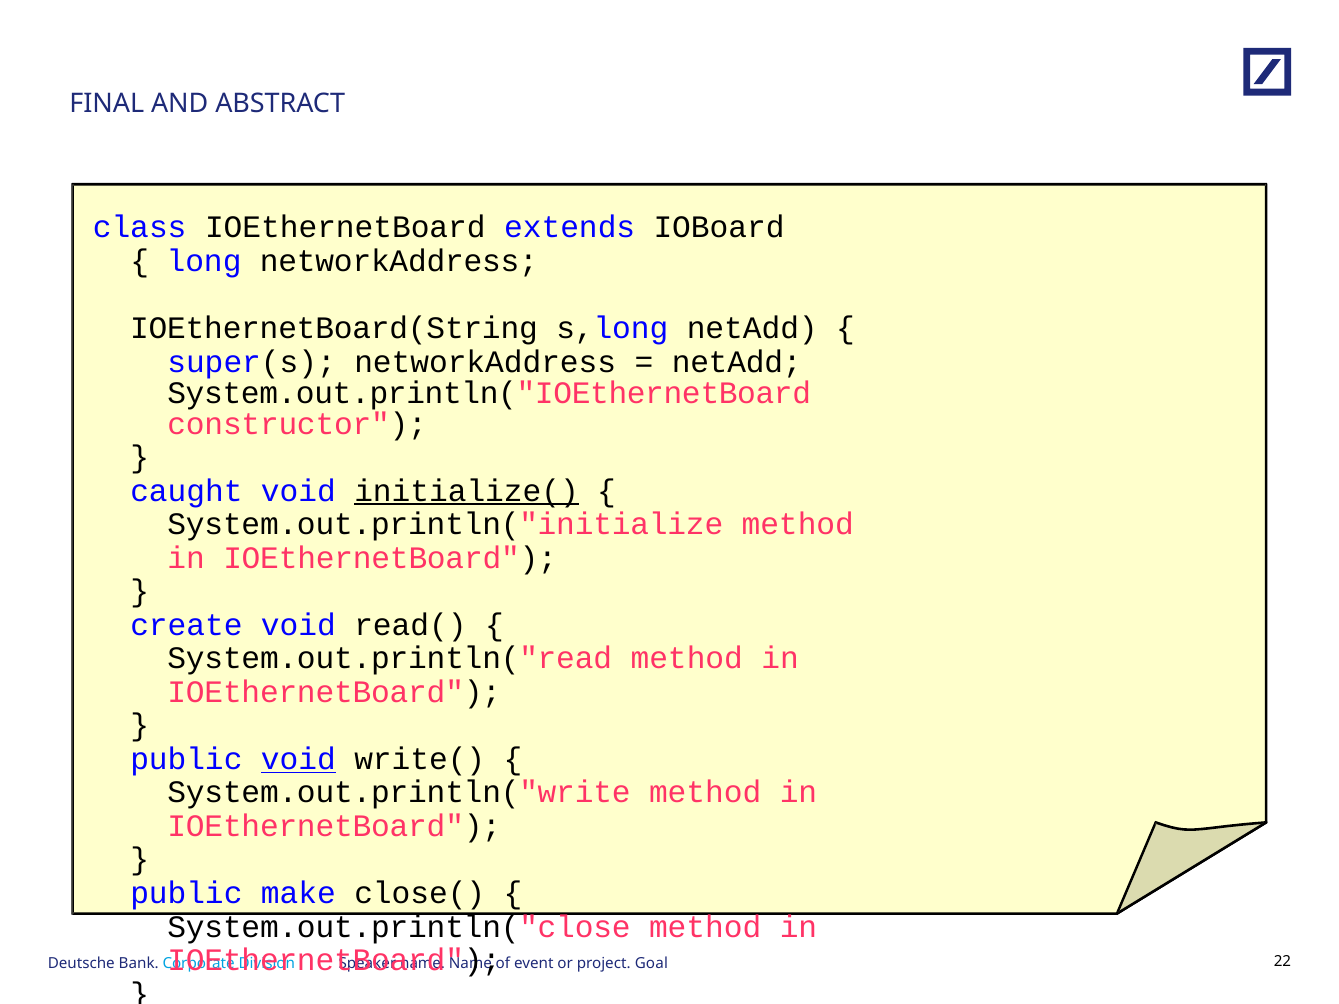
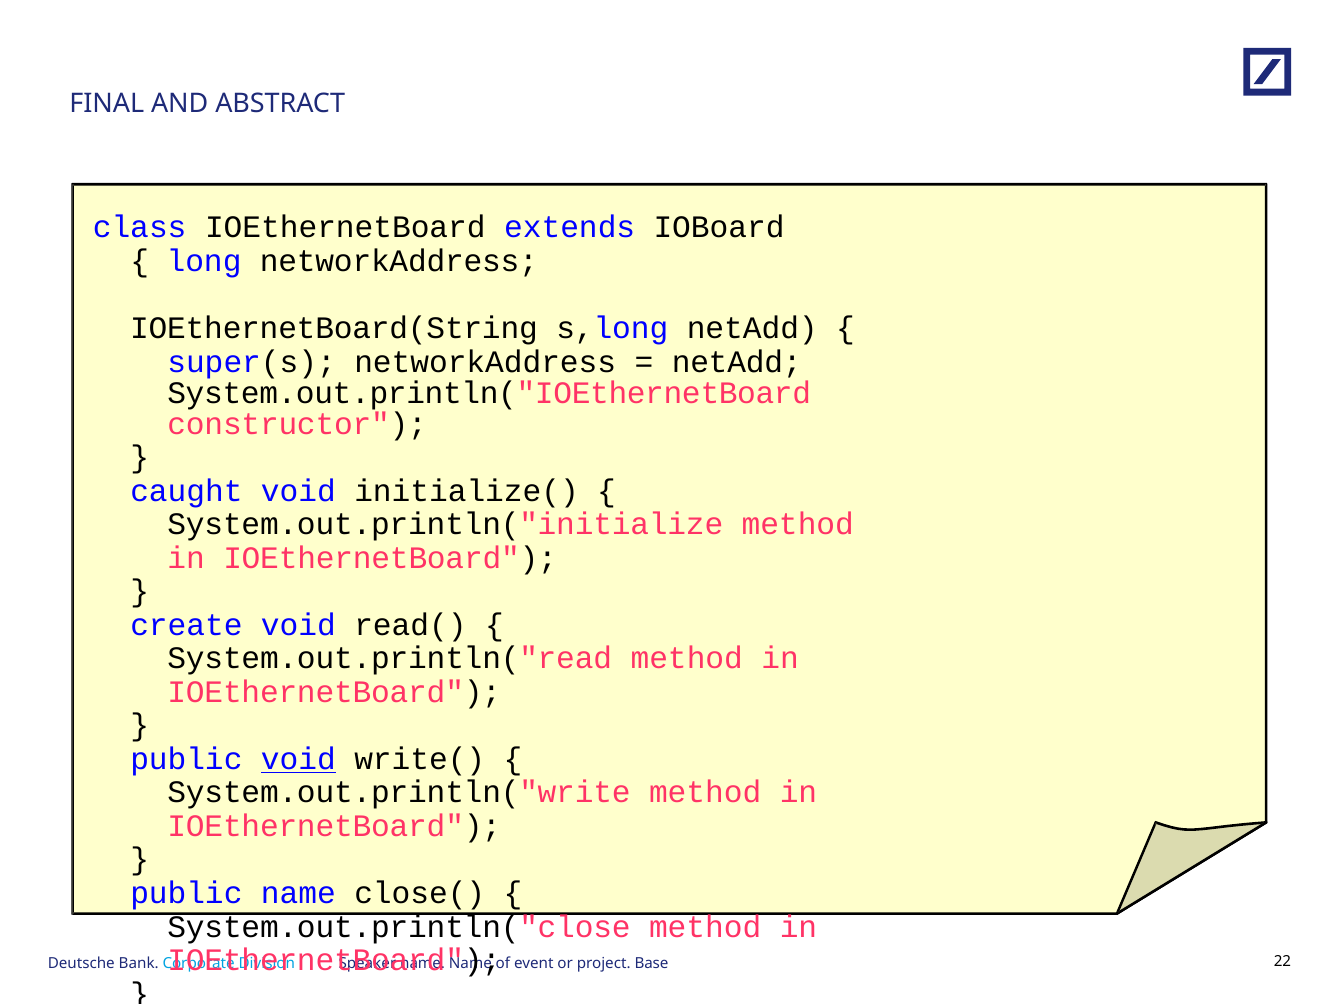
initialize( underline: present -> none
public make: make -> name
Goal: Goal -> Base
